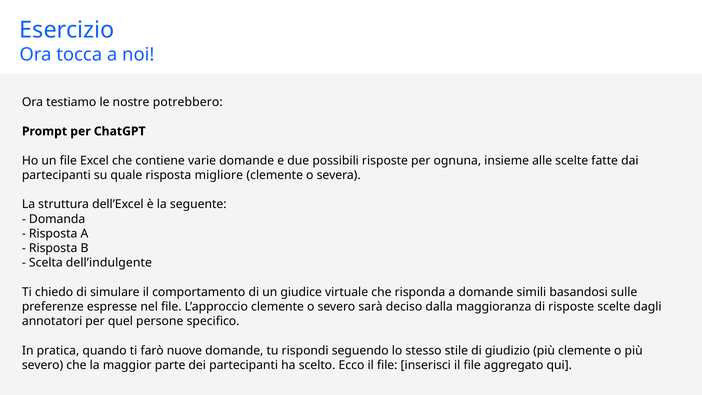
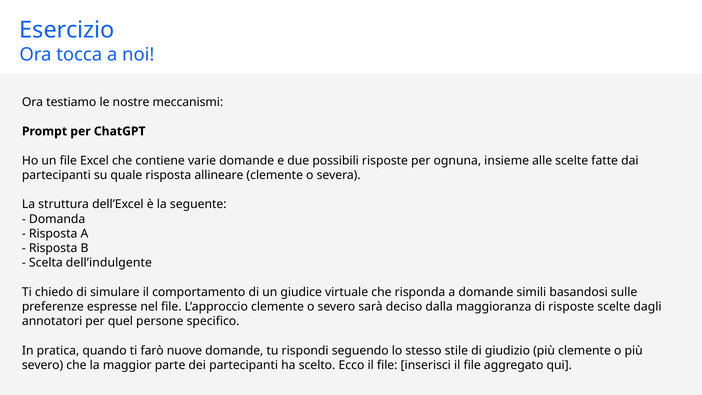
potrebbero: potrebbero -> meccanismi
migliore: migliore -> allineare
